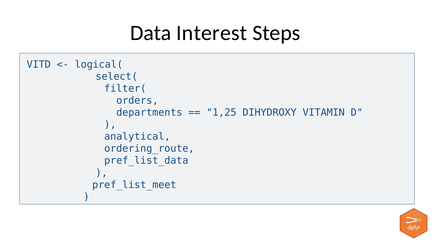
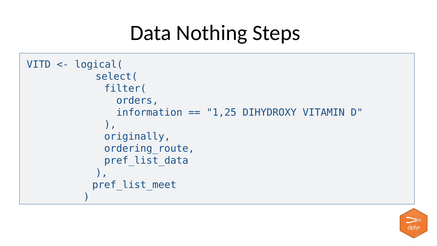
Interest: Interest -> Nothing
departments: departments -> information
analytical: analytical -> originally
